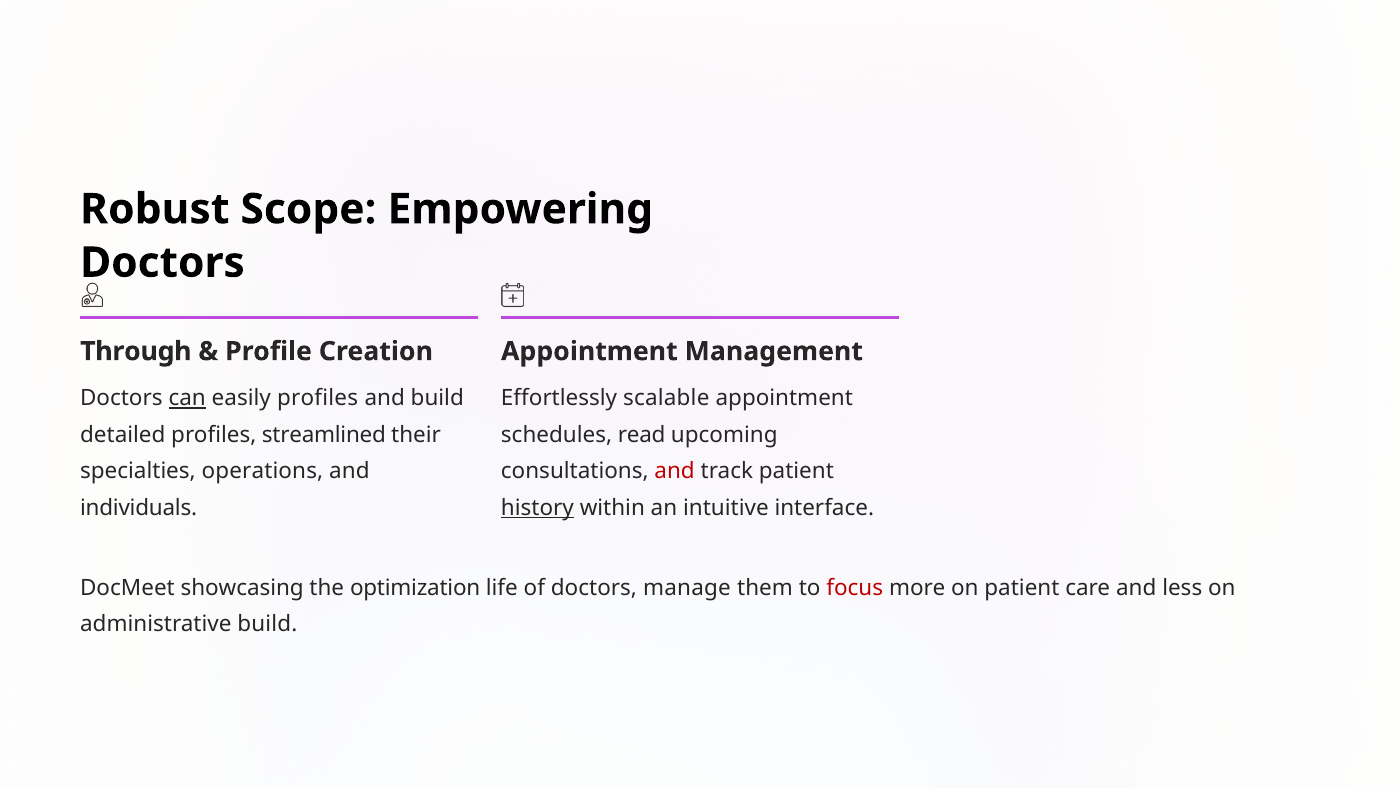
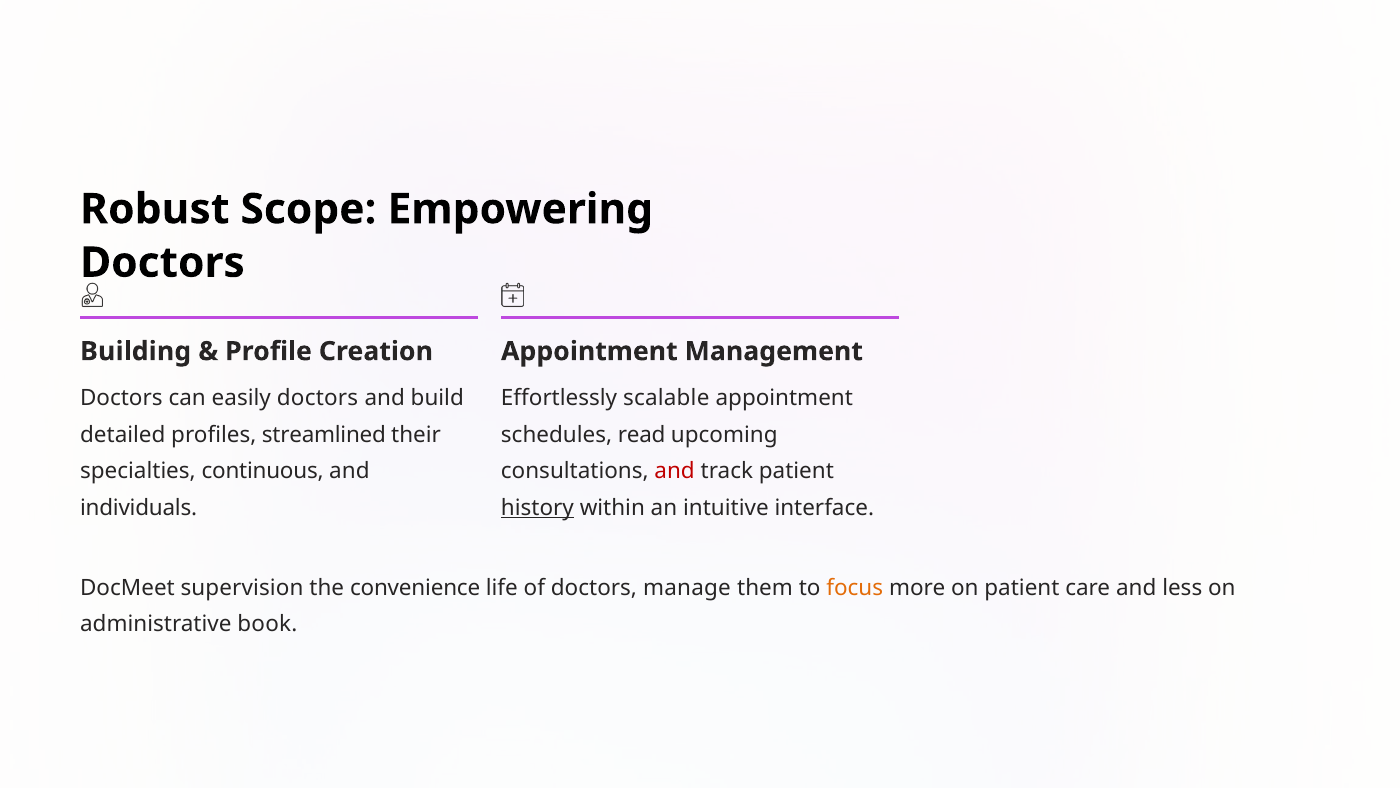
Through: Through -> Building
can underline: present -> none
easily profiles: profiles -> doctors
operations: operations -> continuous
showcasing: showcasing -> supervision
optimization: optimization -> convenience
focus colour: red -> orange
administrative build: build -> book
